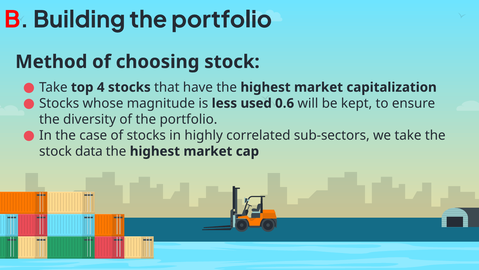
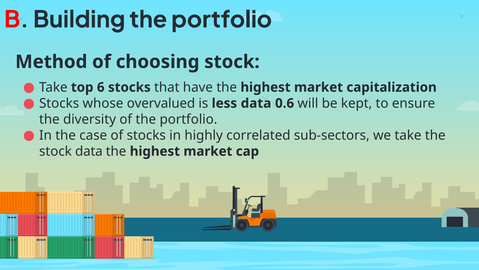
4: 4 -> 6
magnitude: magnitude -> overvalued
less used: used -> data
